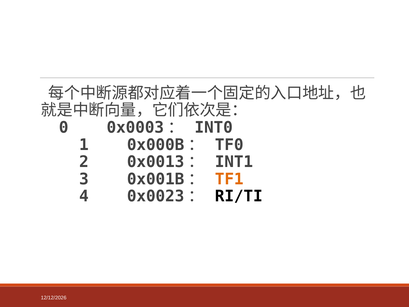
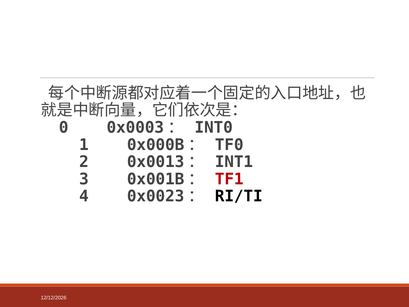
TF1 colour: orange -> red
